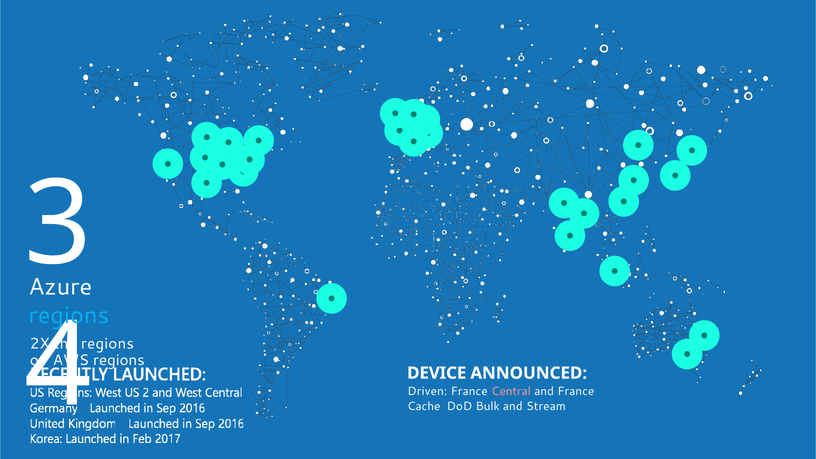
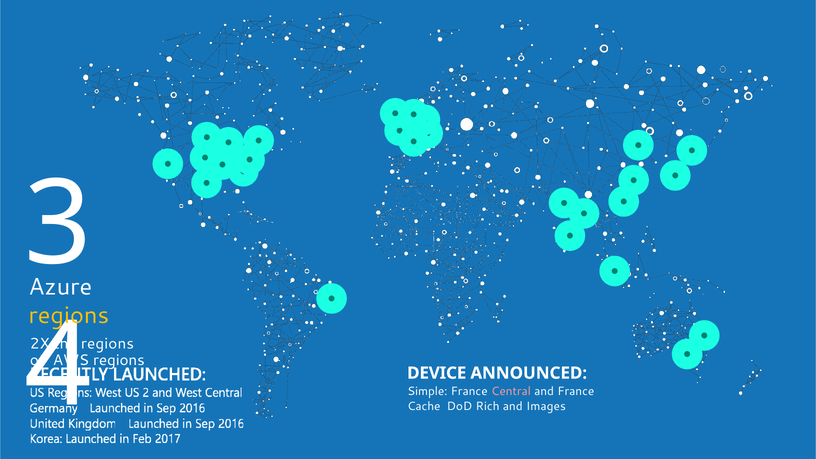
regions at (69, 315) colour: light blue -> yellow
Driven: Driven -> Simple
Bulk: Bulk -> Rich
Stream: Stream -> Images
